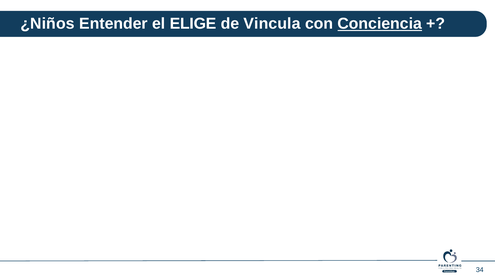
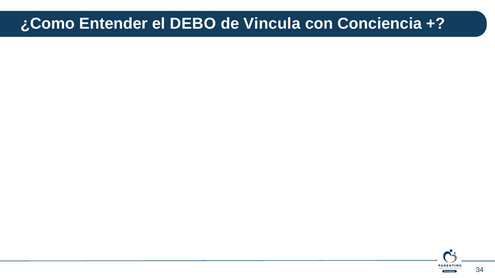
¿Niños: ¿Niños -> ¿Como
ELIGE: ELIGE -> DEBO
Conciencia underline: present -> none
